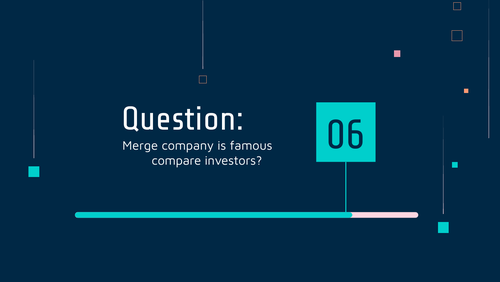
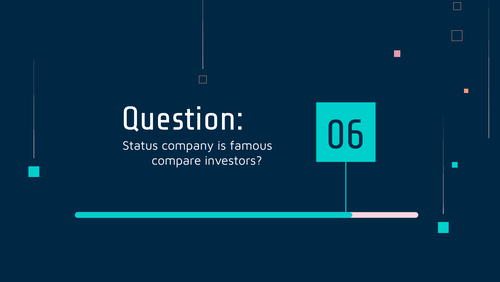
Merge: Merge -> Status
